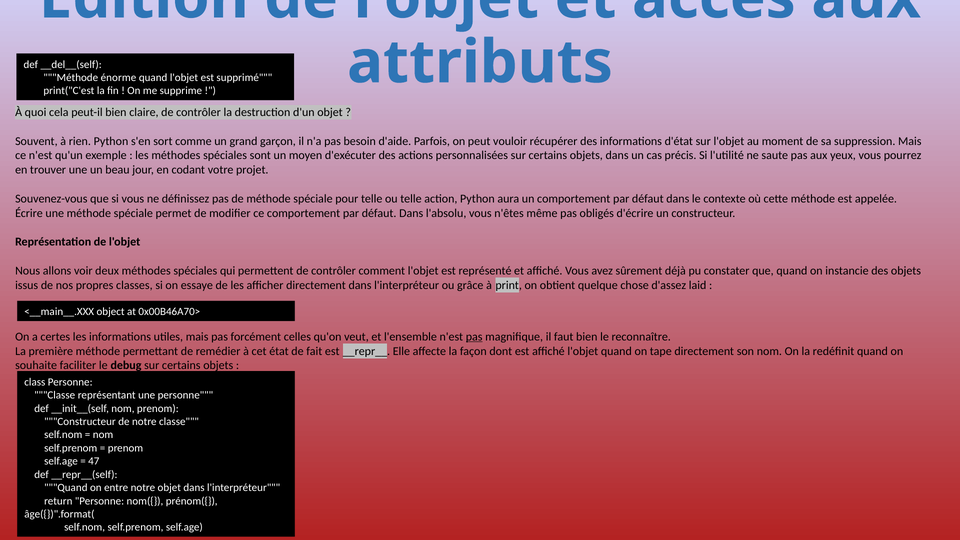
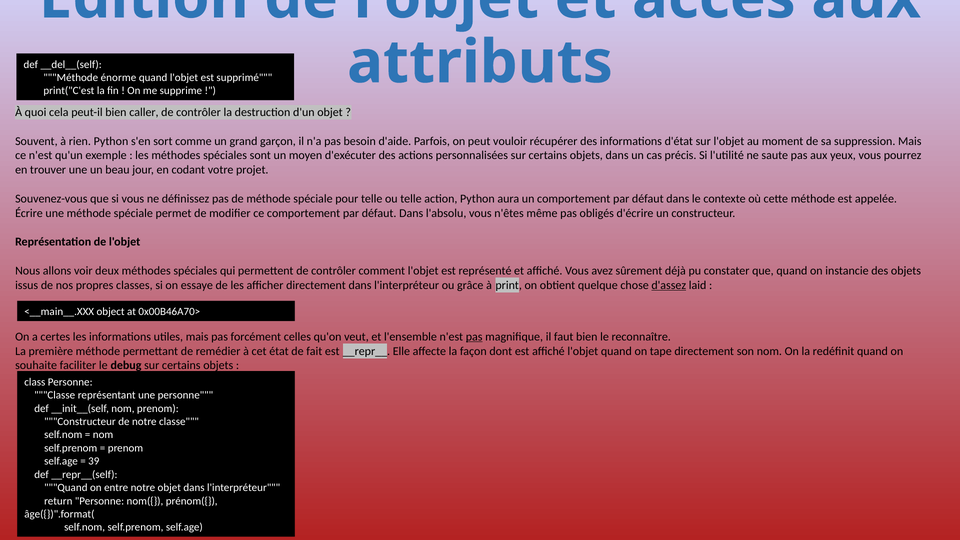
claire: claire -> caller
d'assez underline: none -> present
47: 47 -> 39
